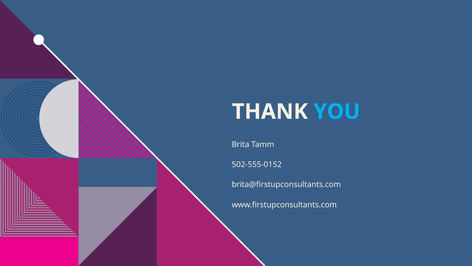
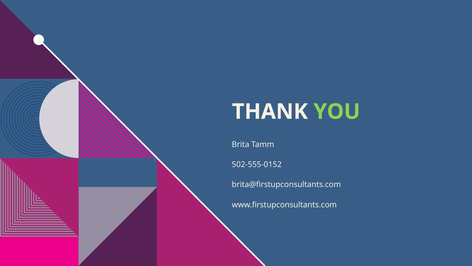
YOU colour: light blue -> light green
